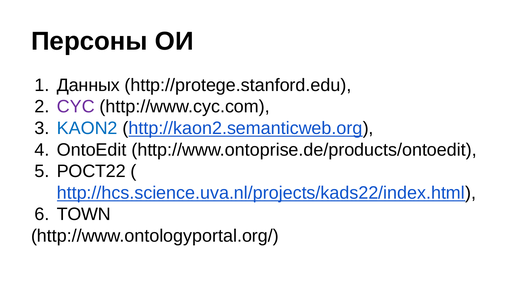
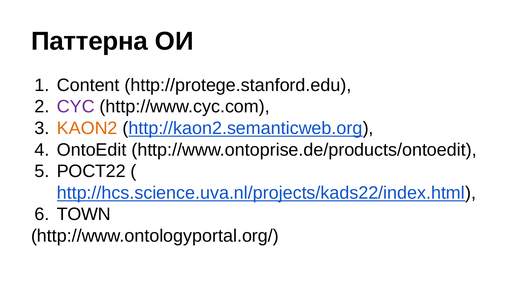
Персоны: Персоны -> Паттерна
Данных: Данных -> Content
KAON2 colour: blue -> orange
